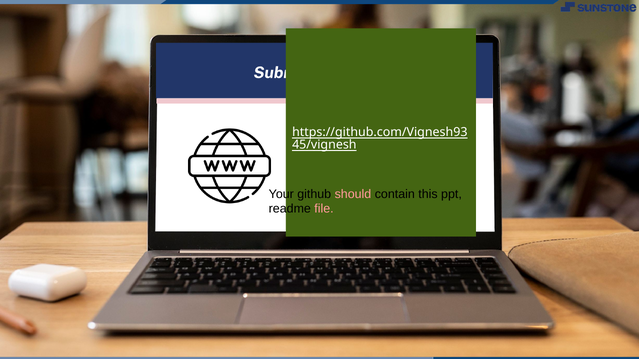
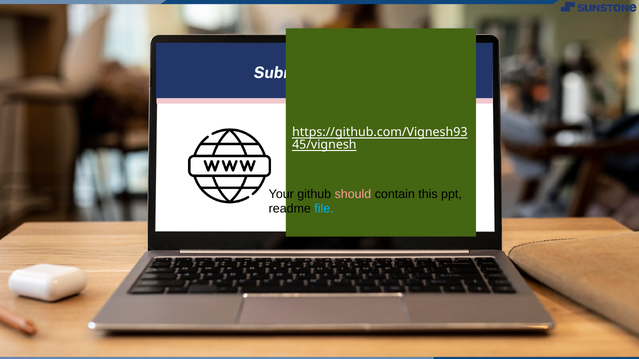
file colour: pink -> light blue
